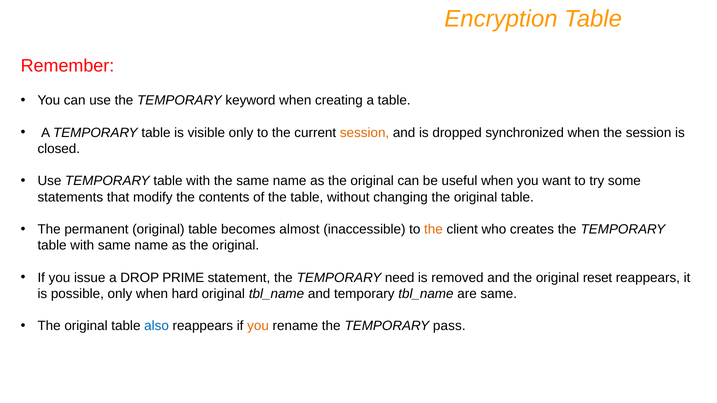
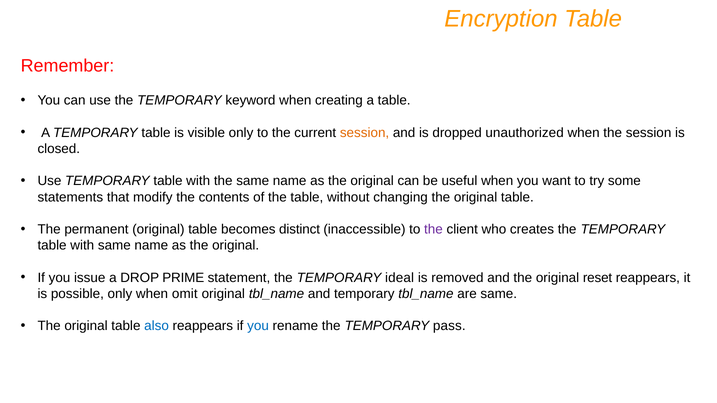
synchronized: synchronized -> unauthorized
almost: almost -> distinct
the at (433, 229) colour: orange -> purple
need: need -> ideal
hard: hard -> omit
you at (258, 326) colour: orange -> blue
